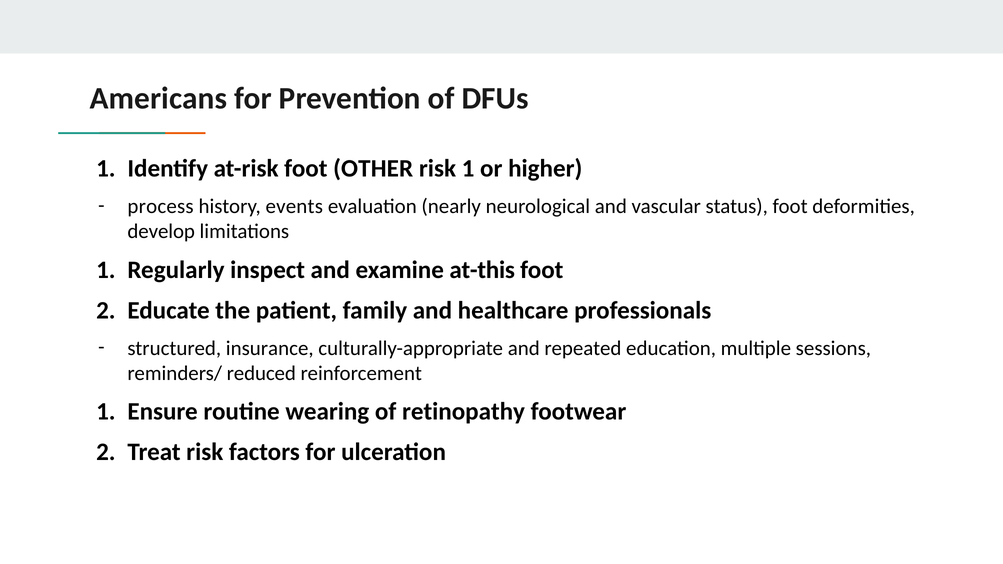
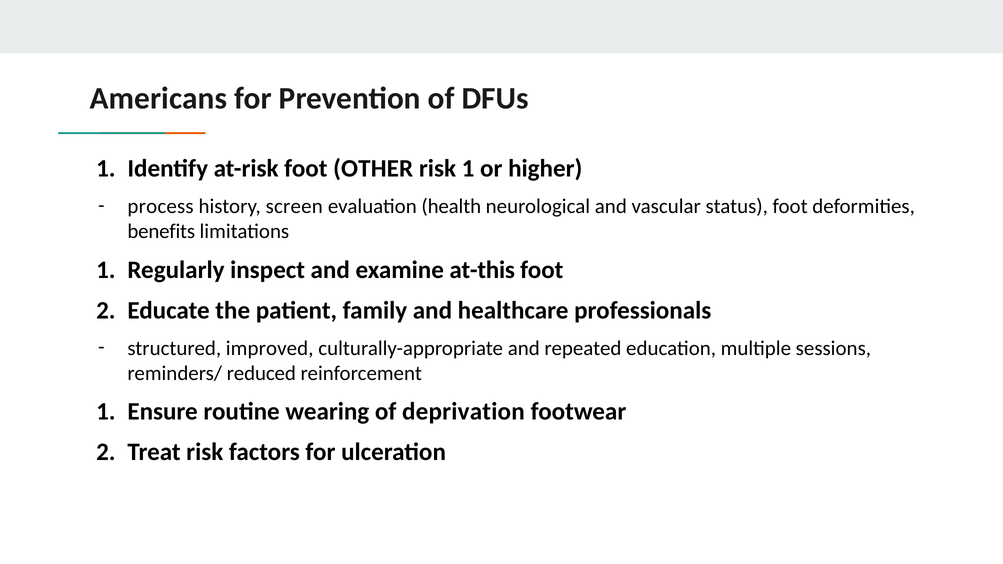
events: events -> screen
nearly: nearly -> health
develop: develop -> benefits
insurance: insurance -> improved
retinopathy: retinopathy -> deprivation
